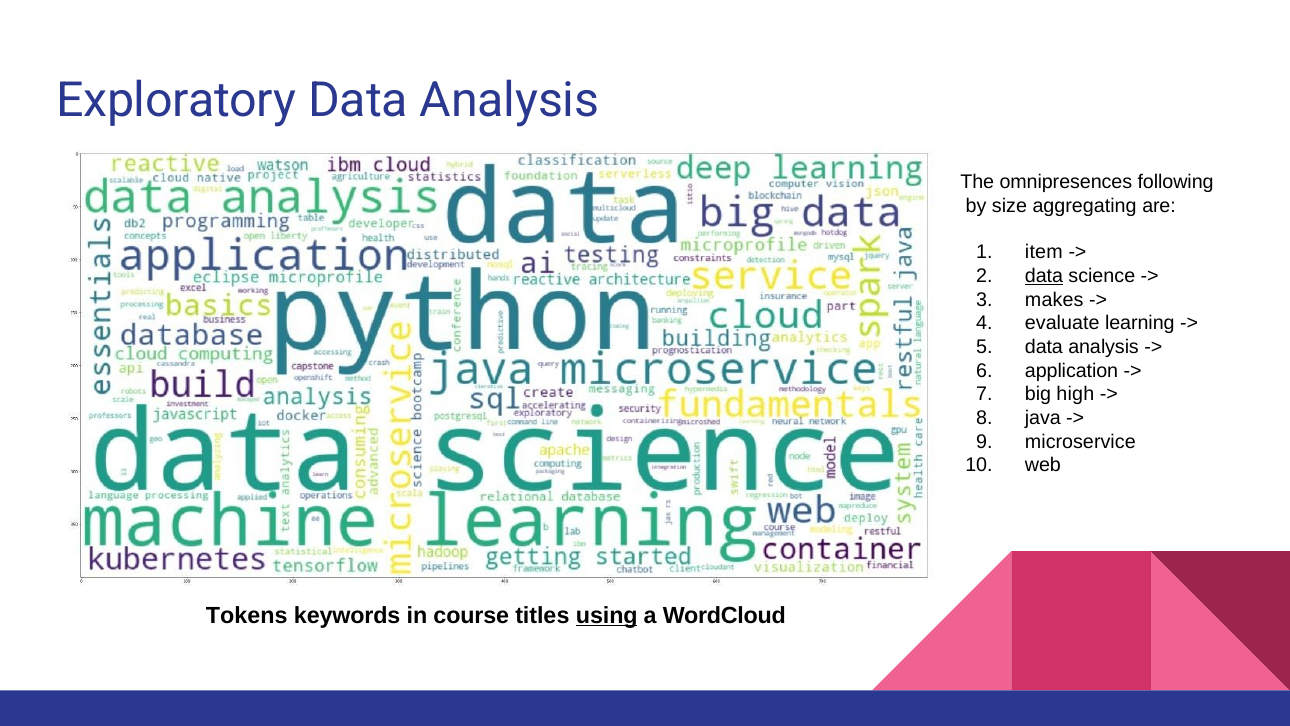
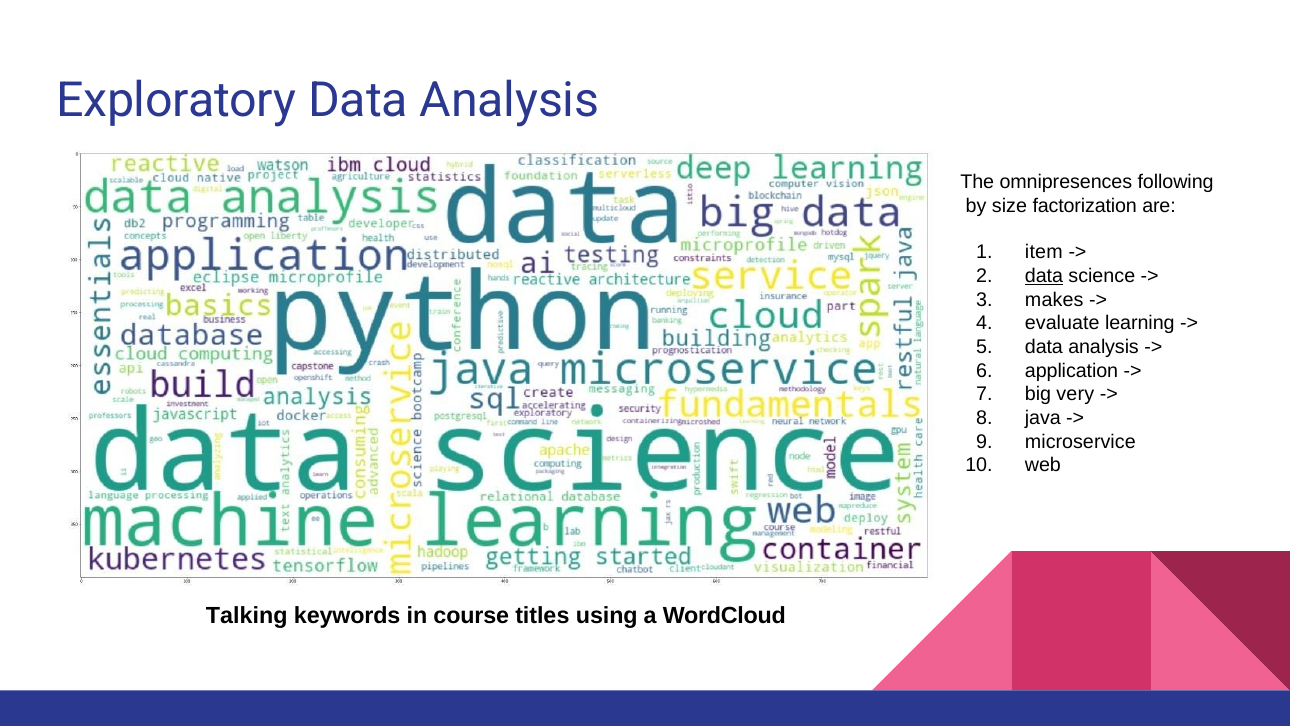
aggregating: aggregating -> factorization
high: high -> very
Tokens: Tokens -> Talking
using underline: present -> none
